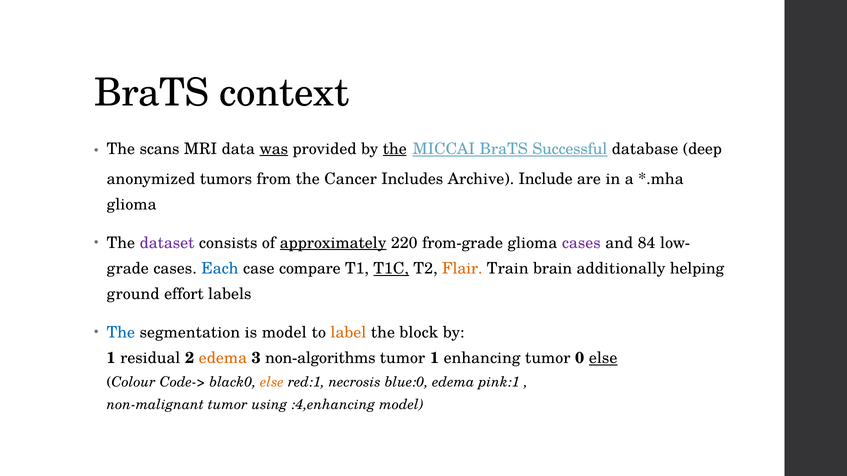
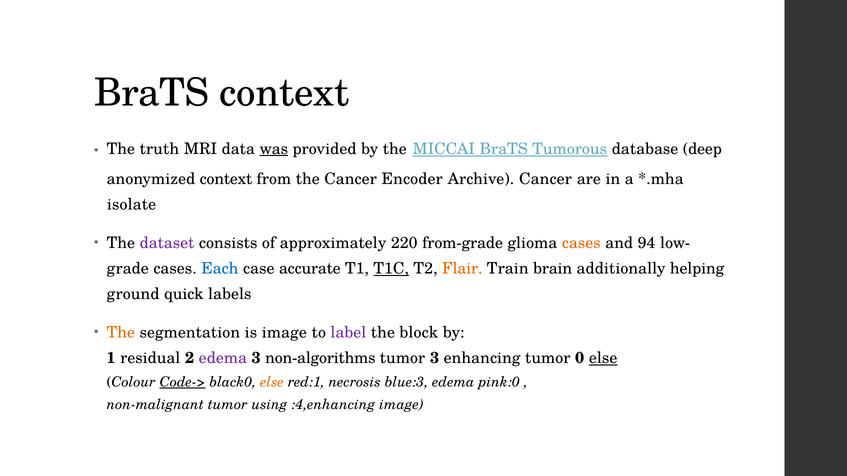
scans: scans -> truth
the at (395, 149) underline: present -> none
Successful: Successful -> Tumorous
anonymized tumors: tumors -> context
Includes: Includes -> Encoder
Archive Include: Include -> Cancer
glioma at (132, 205): glioma -> isolate
approximately underline: present -> none
cases at (581, 243) colour: purple -> orange
84: 84 -> 94
compare: compare -> accurate
effort: effort -> quick
The at (121, 333) colour: blue -> orange
is model: model -> image
label colour: orange -> purple
edema at (223, 359) colour: orange -> purple
tumor 1: 1 -> 3
Code-> underline: none -> present
blue:0: blue:0 -> blue:3
pink:1: pink:1 -> pink:0
:4,enhancing model: model -> image
